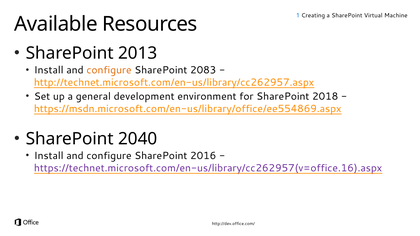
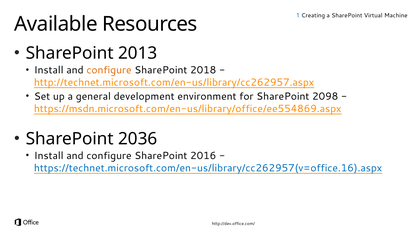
2083: 2083 -> 2018
2018: 2018 -> 2098
2040: 2040 -> 2036
https://technet.microsoft.com/en-us/library/cc262957(v=office.16).aspx colour: purple -> blue
